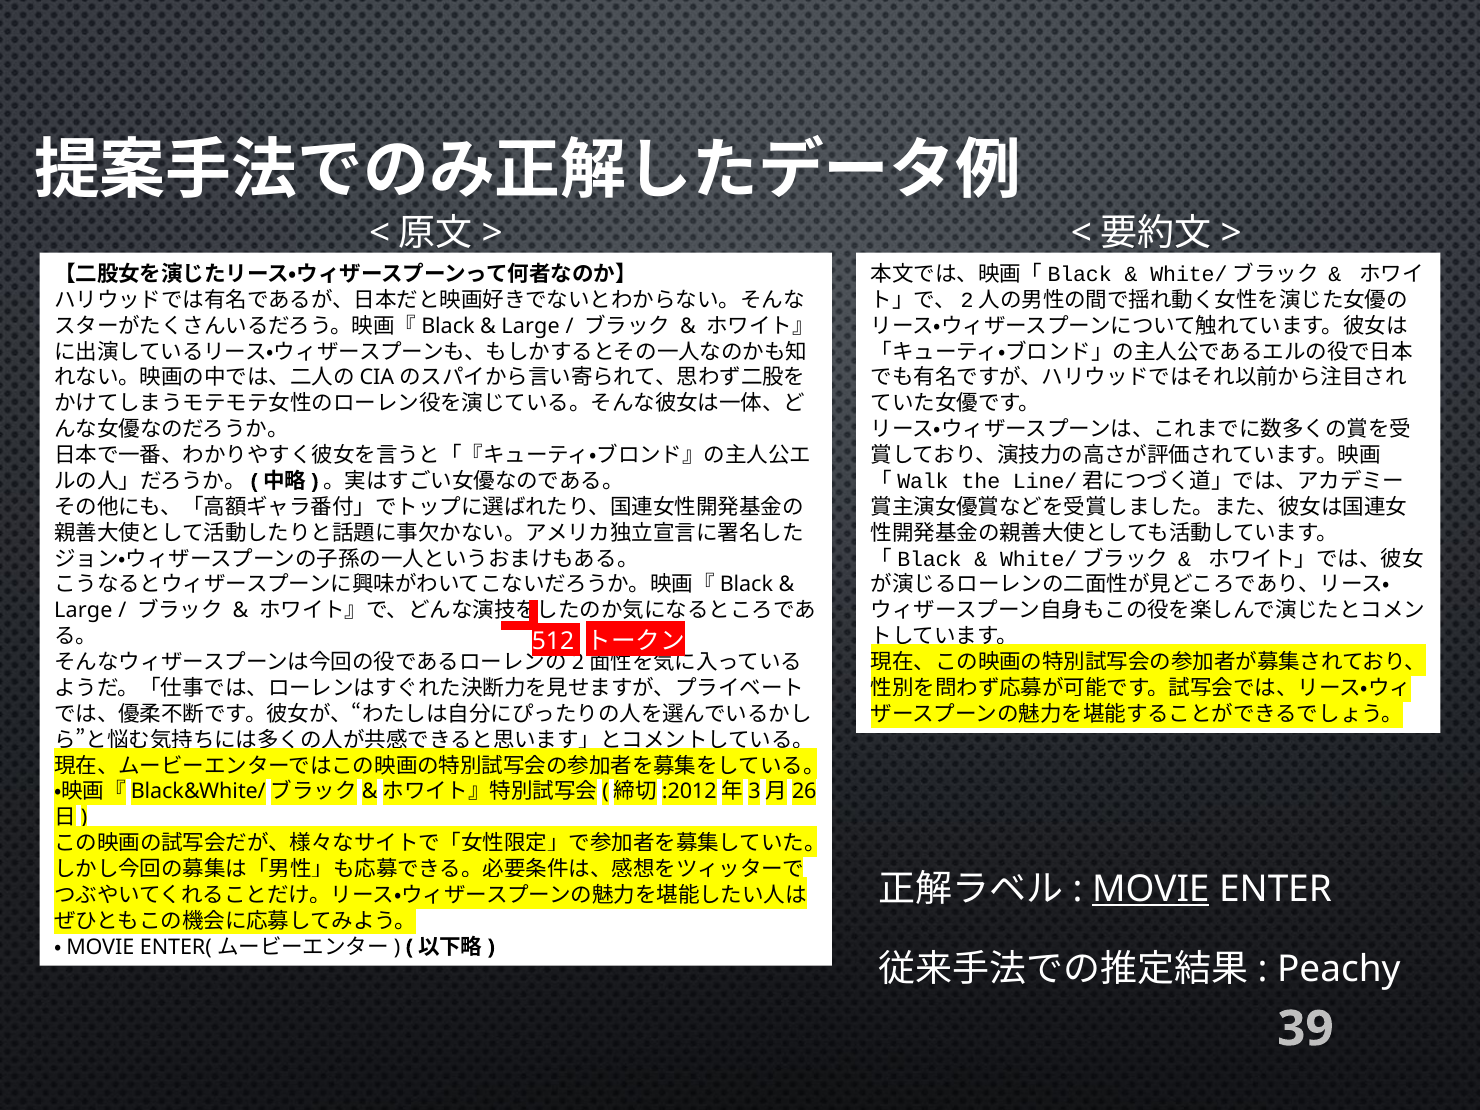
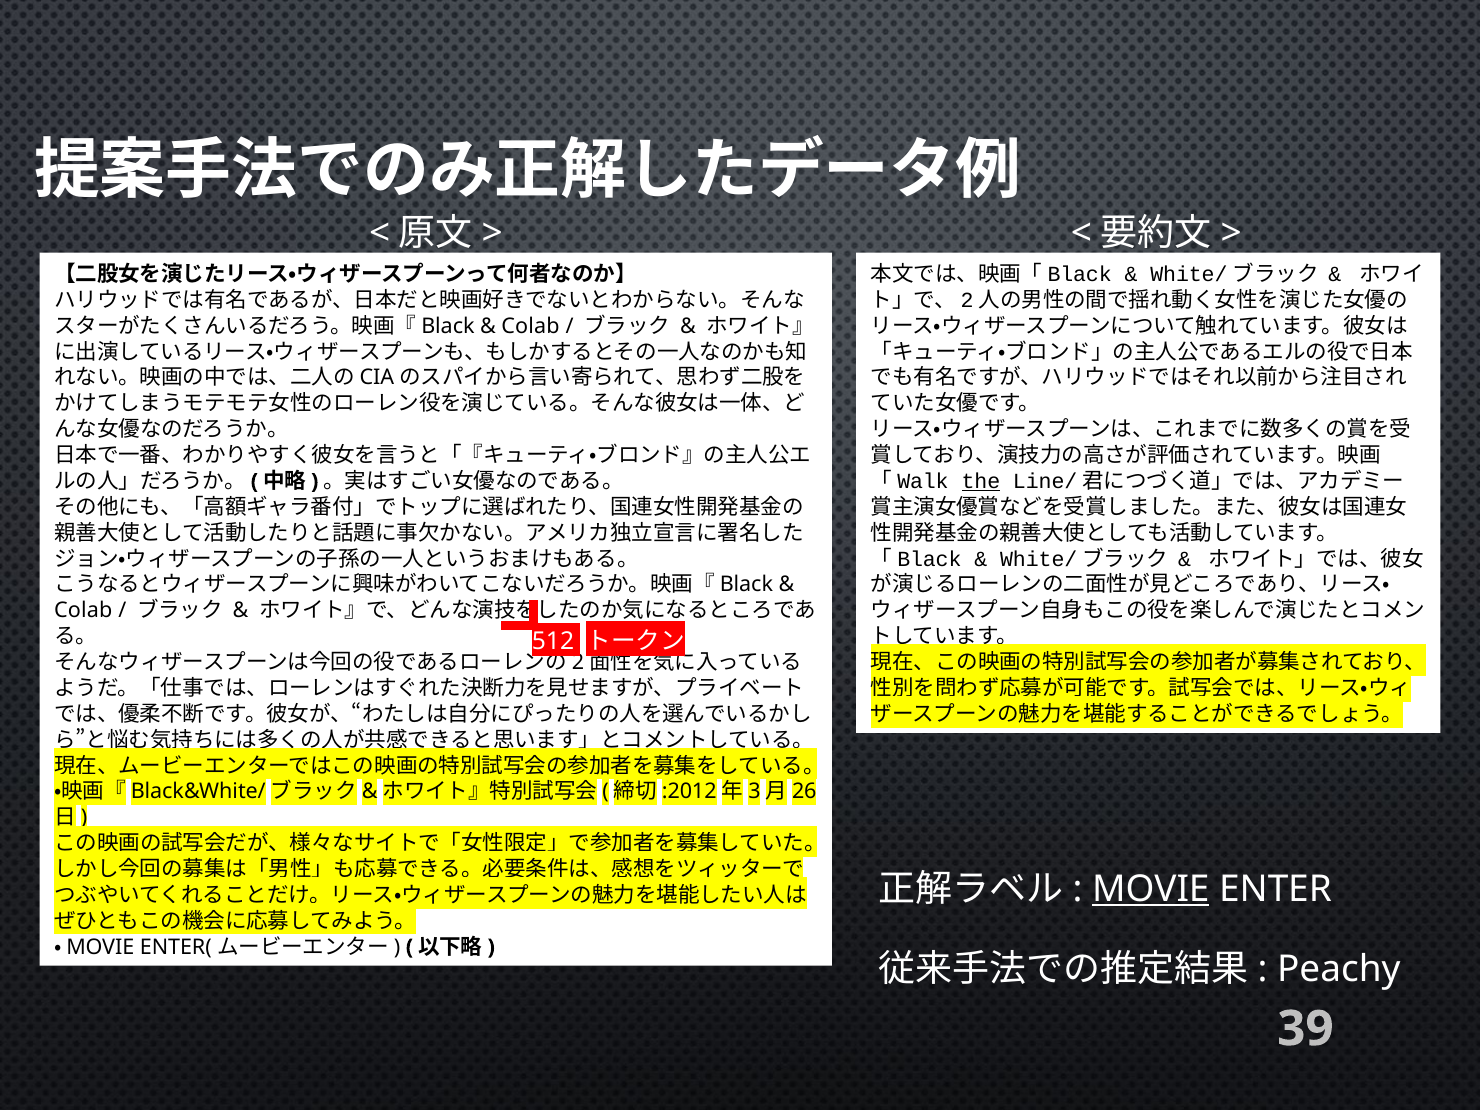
Large at (531, 326): Large -> Colab
the underline: none -> present
Large at (83, 611): Large -> Colab
